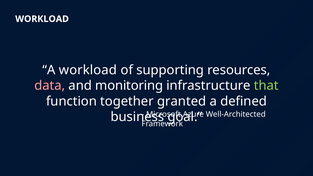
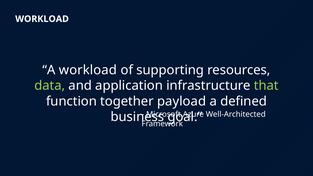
data colour: pink -> light green
monitoring: monitoring -> application
granted: granted -> payload
